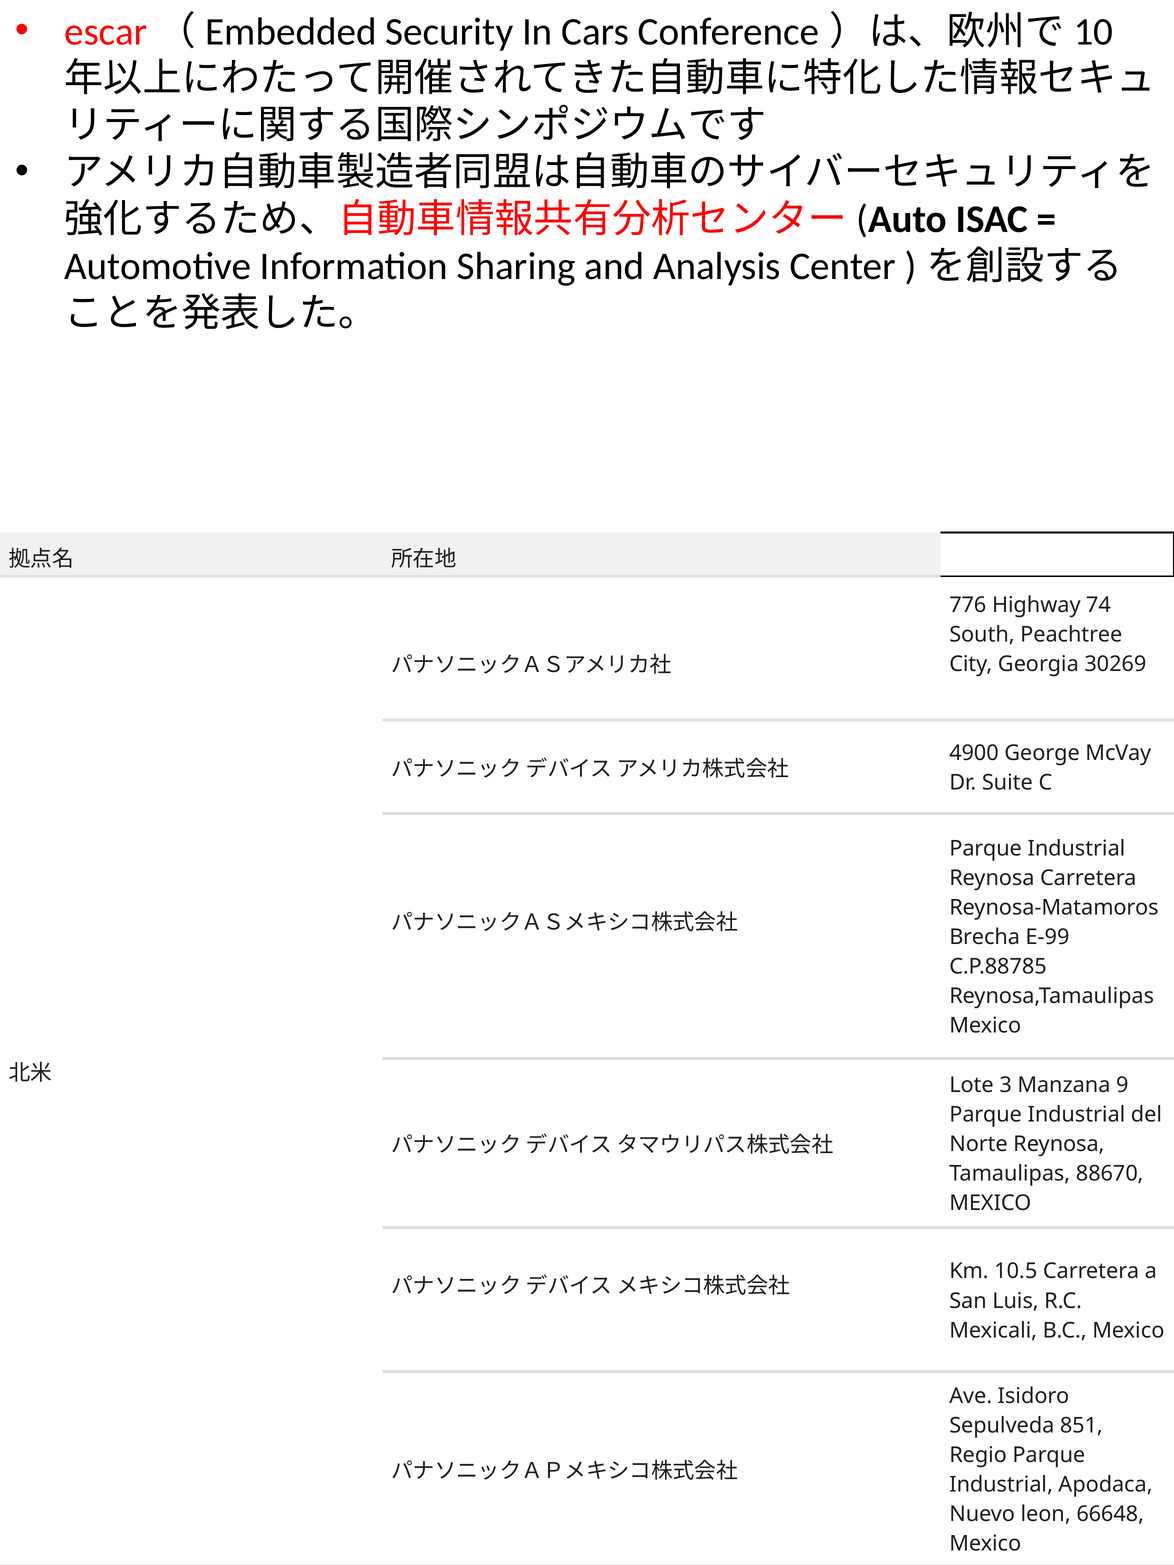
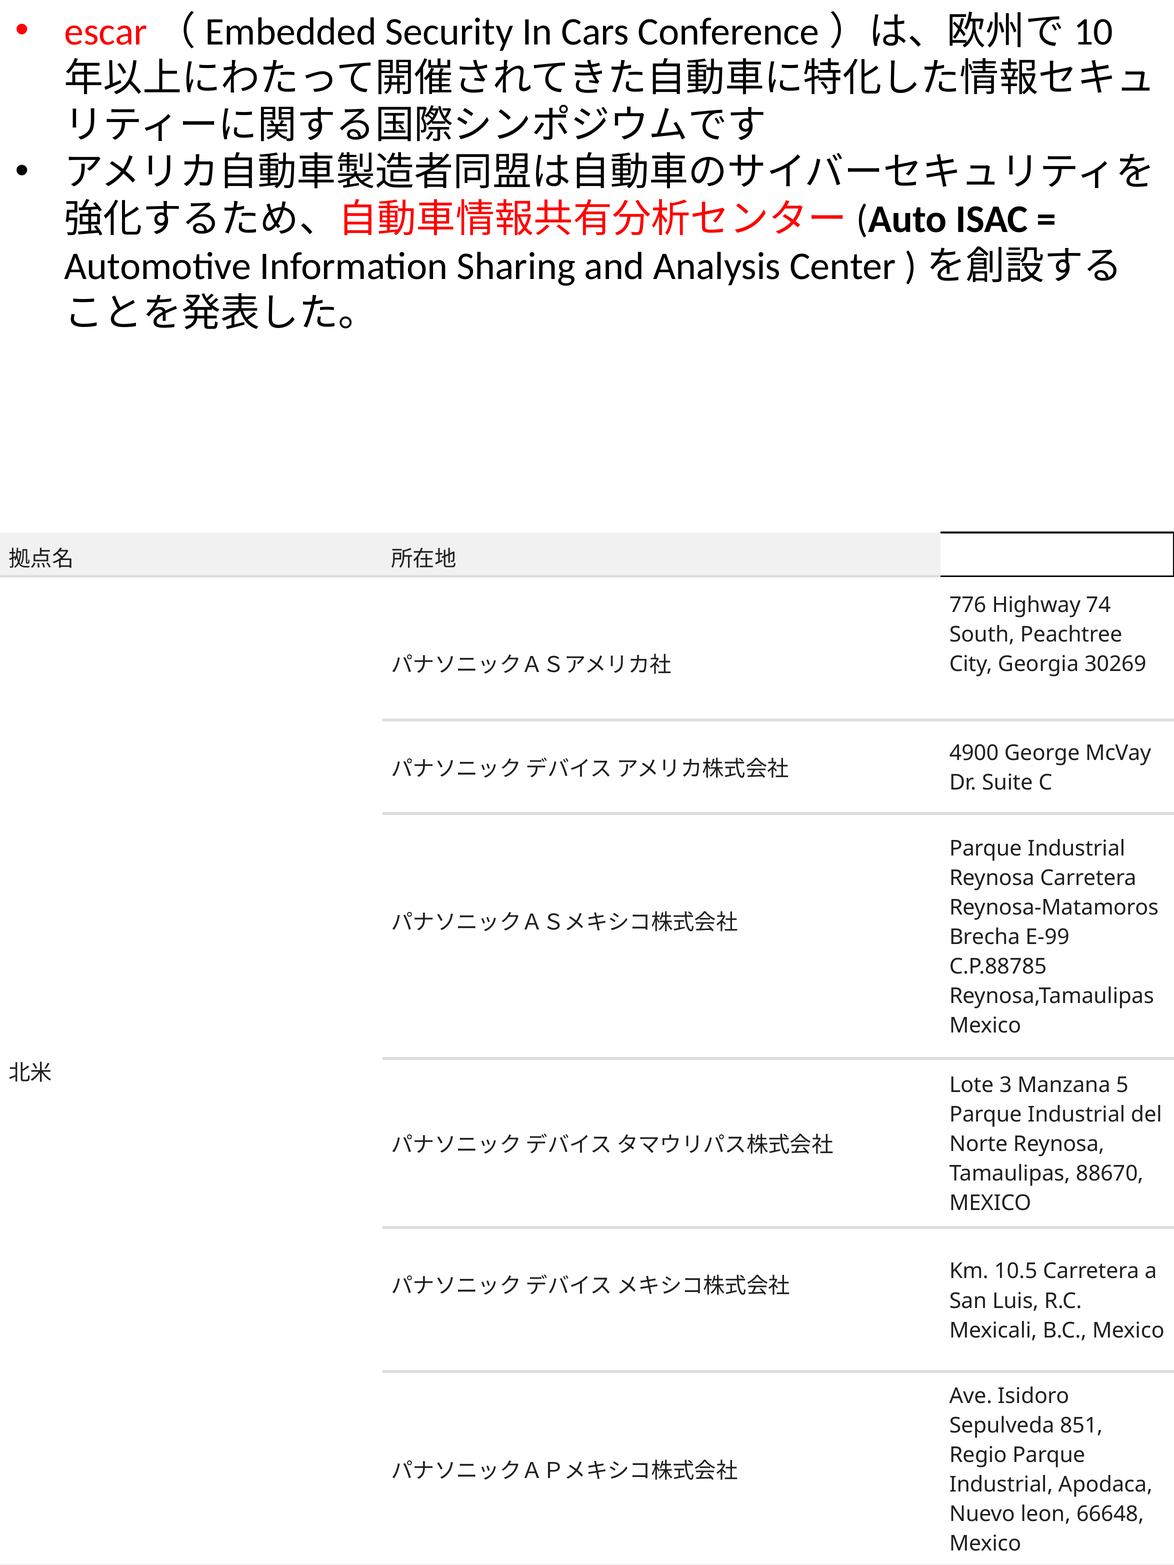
9: 9 -> 5
